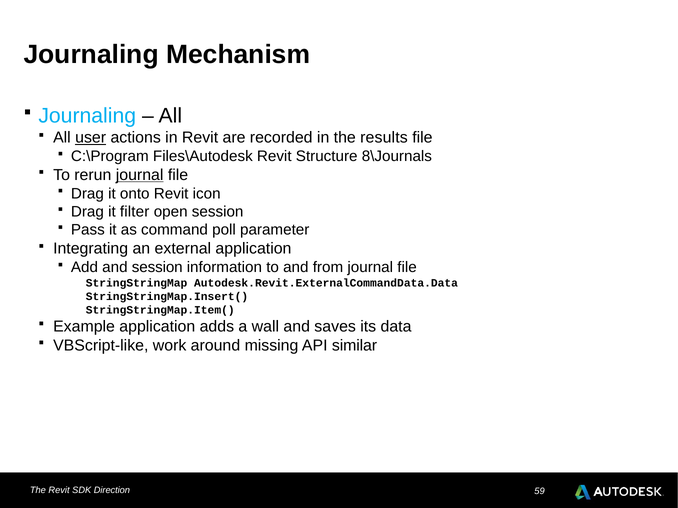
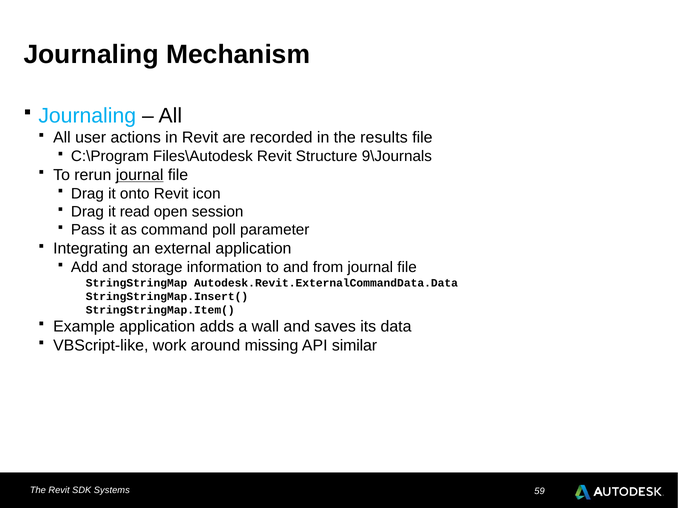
user underline: present -> none
8\Journals: 8\Journals -> 9\Journals
filter: filter -> read
and session: session -> storage
Direction: Direction -> Systems
